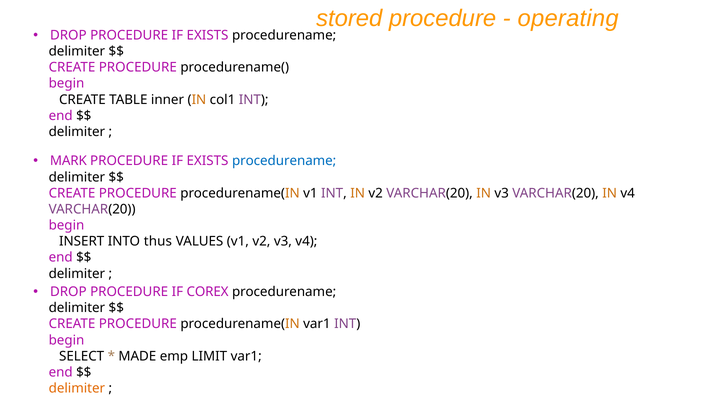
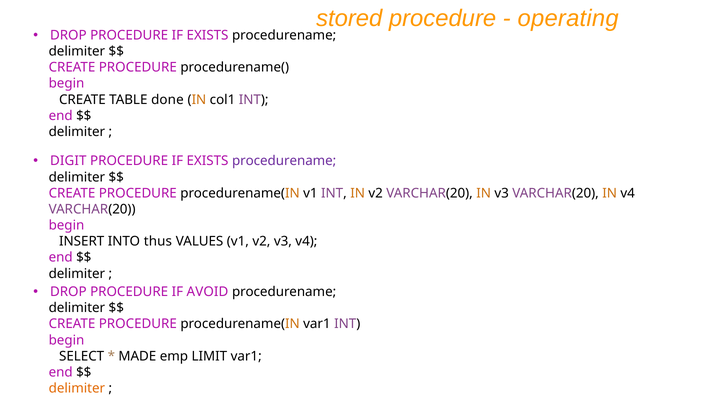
inner: inner -> done
MARK: MARK -> DIGIT
procedurename at (284, 161) colour: blue -> purple
COREX: COREX -> AVOID
